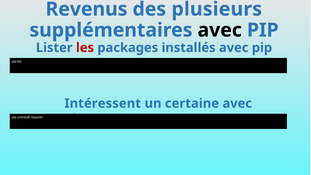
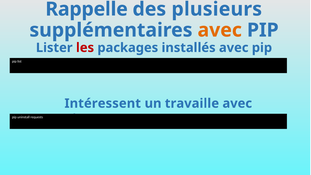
Revenus: Revenus -> Rappelle
avec at (220, 30) colour: black -> orange
certaine: certaine -> travaille
